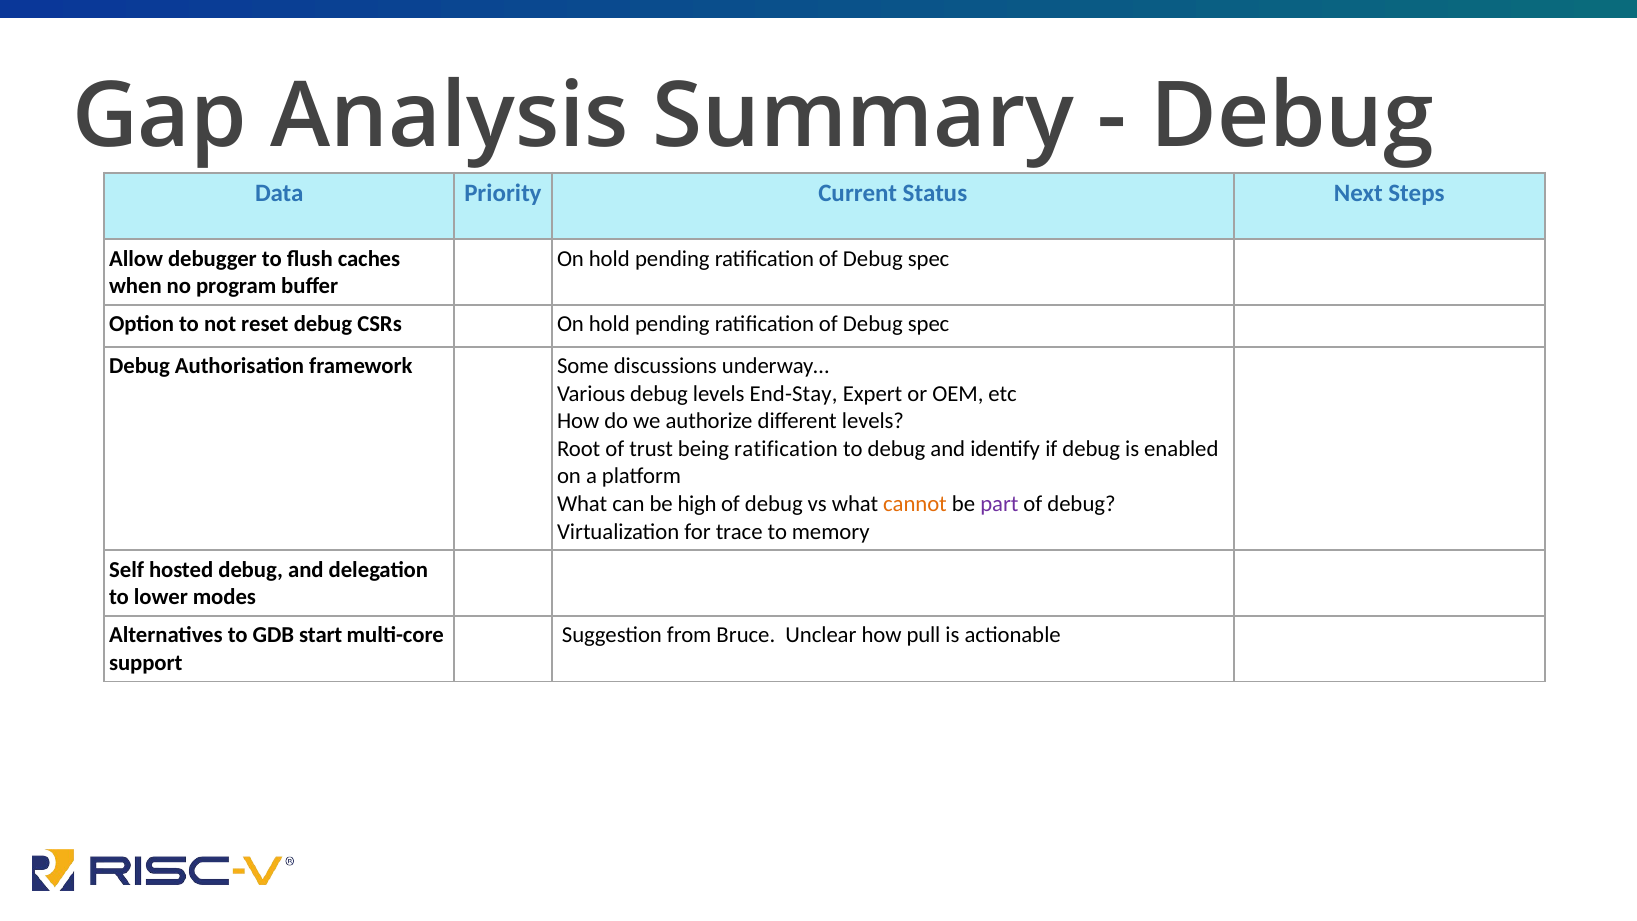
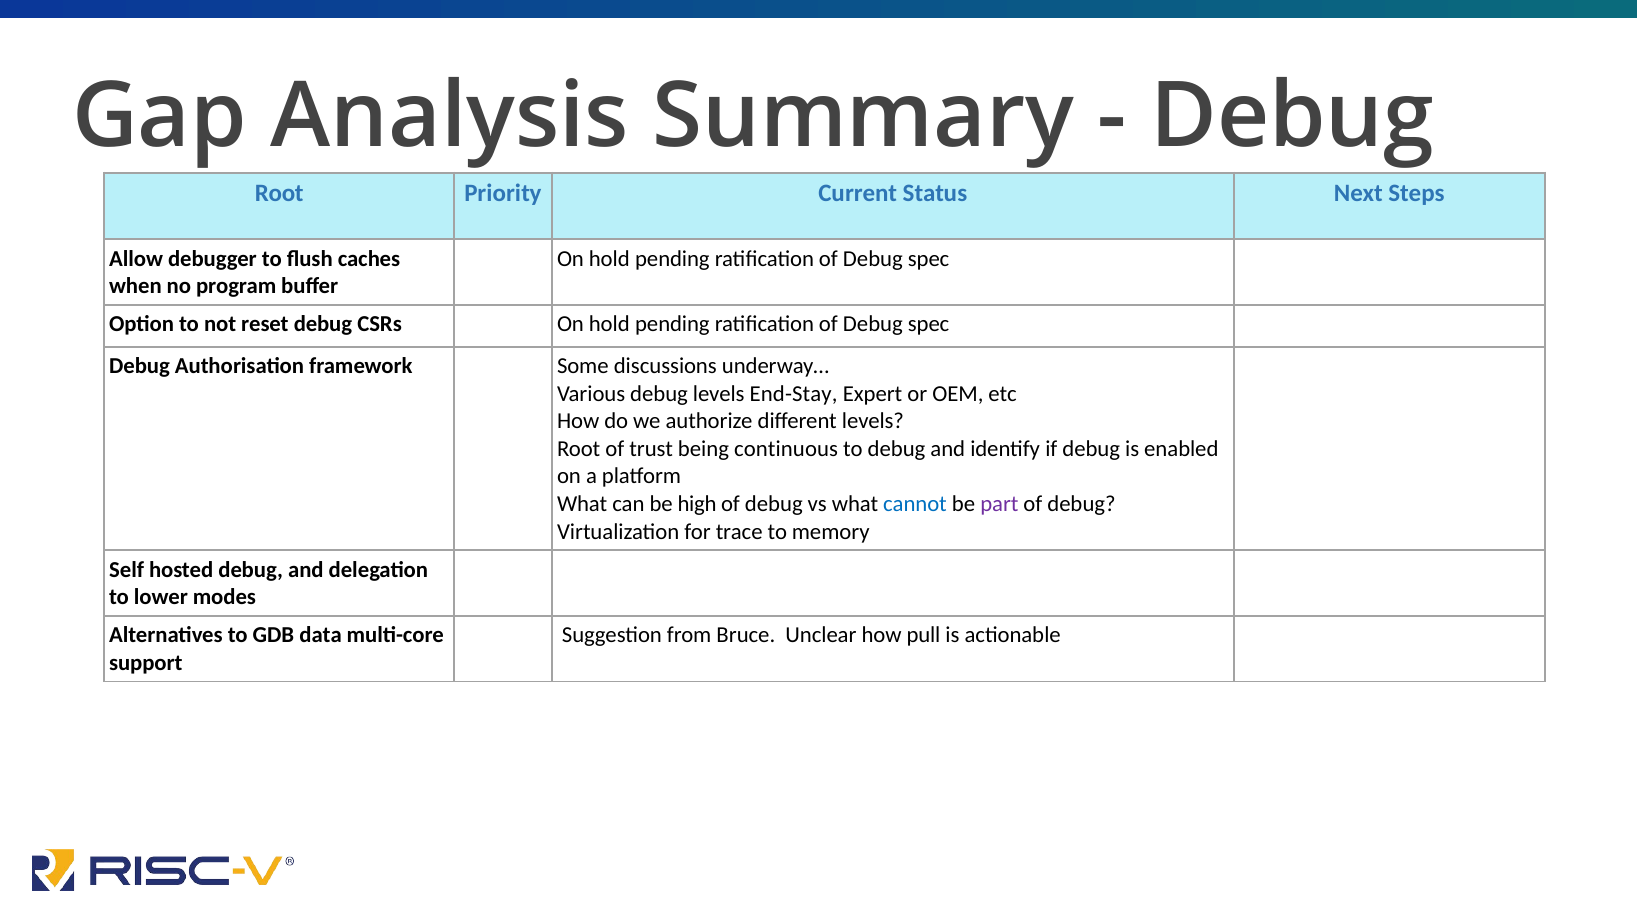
Data at (279, 194): Data -> Root
being ratification: ratification -> continuous
cannot colour: orange -> blue
start: start -> data
